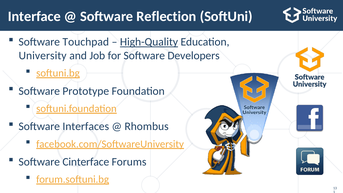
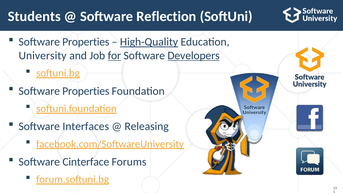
Interface: Interface -> Students
Touchpad at (86, 42): Touchpad -> Properties
for underline: none -> present
Developers underline: none -> present
Prototype at (86, 91): Prototype -> Properties
Rhombus: Rhombus -> Releasing
